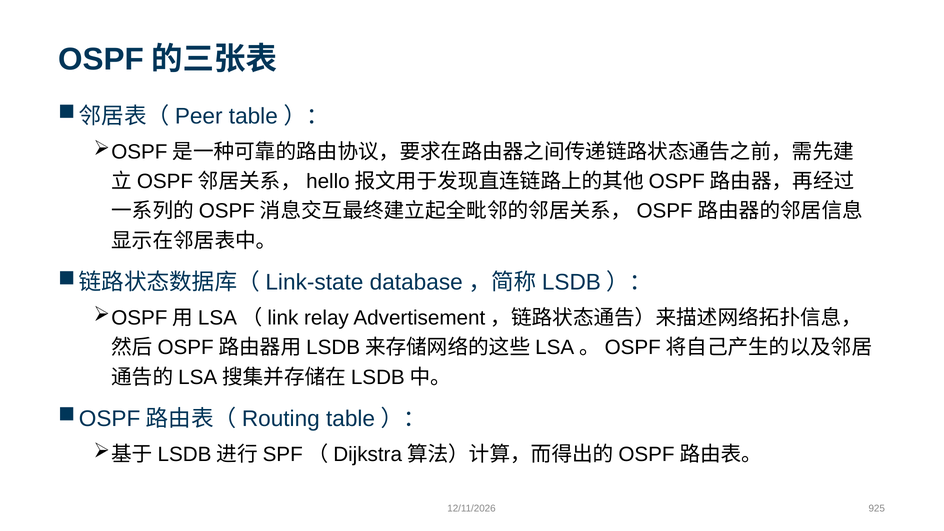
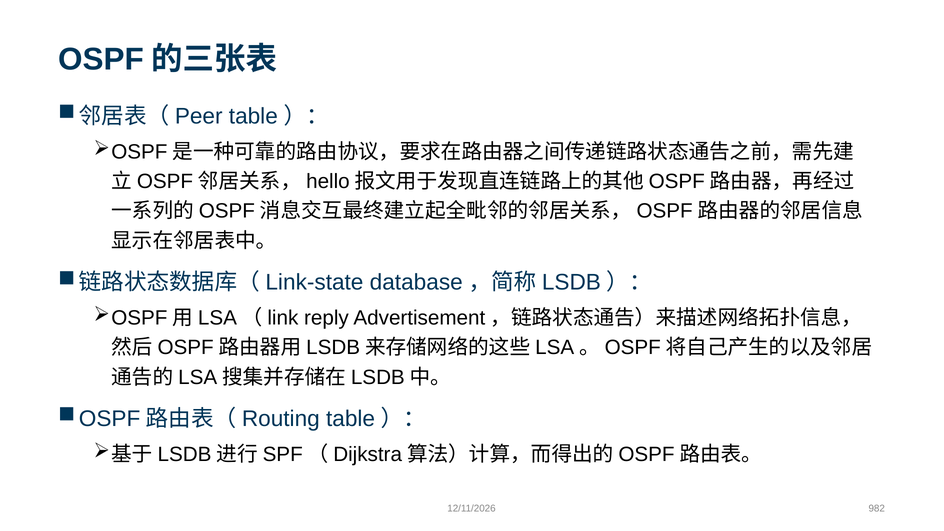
relay: relay -> reply
925: 925 -> 982
